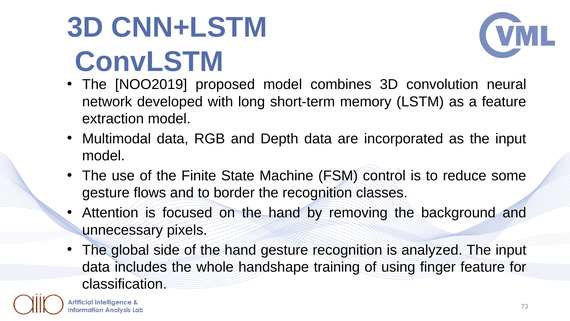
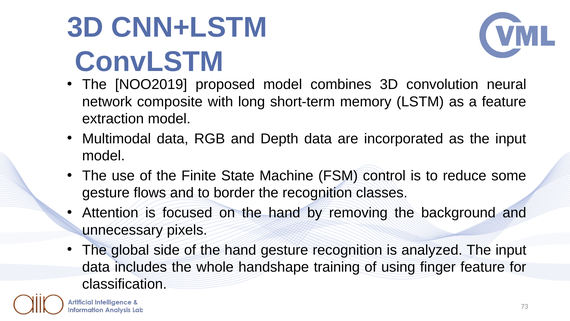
developed: developed -> composite
